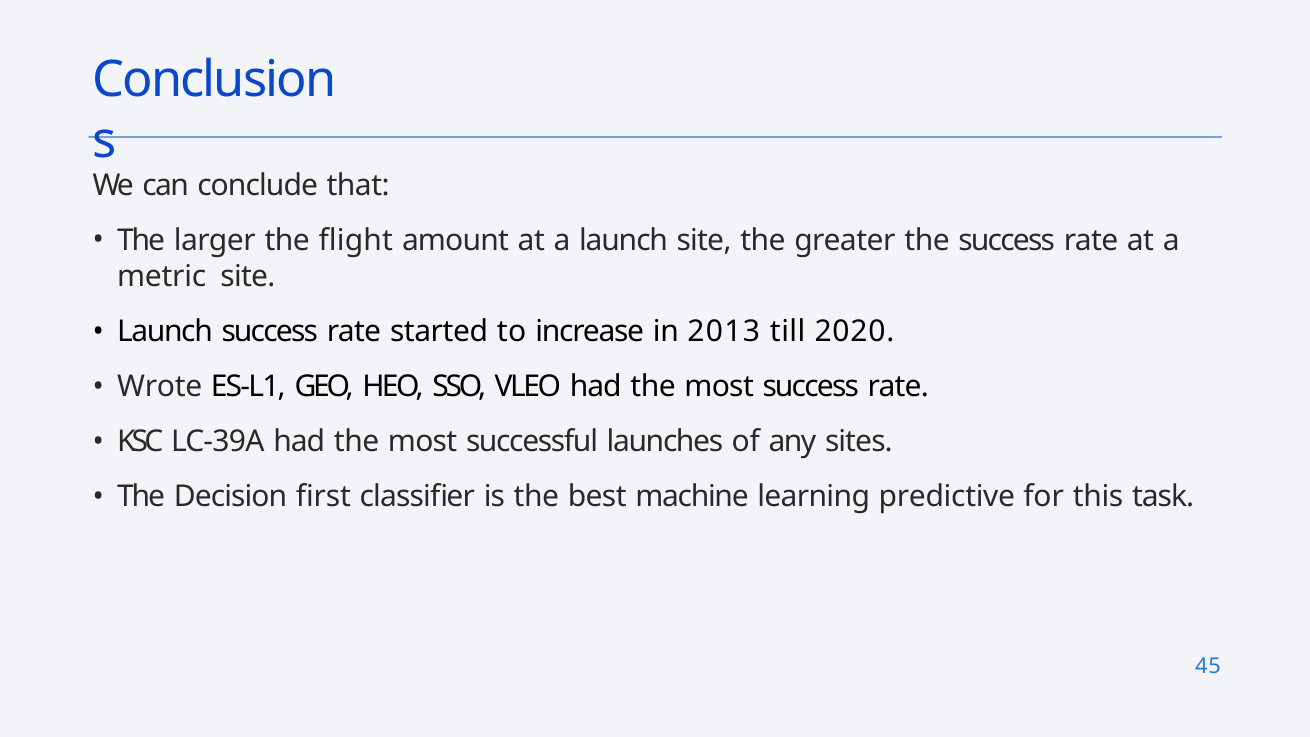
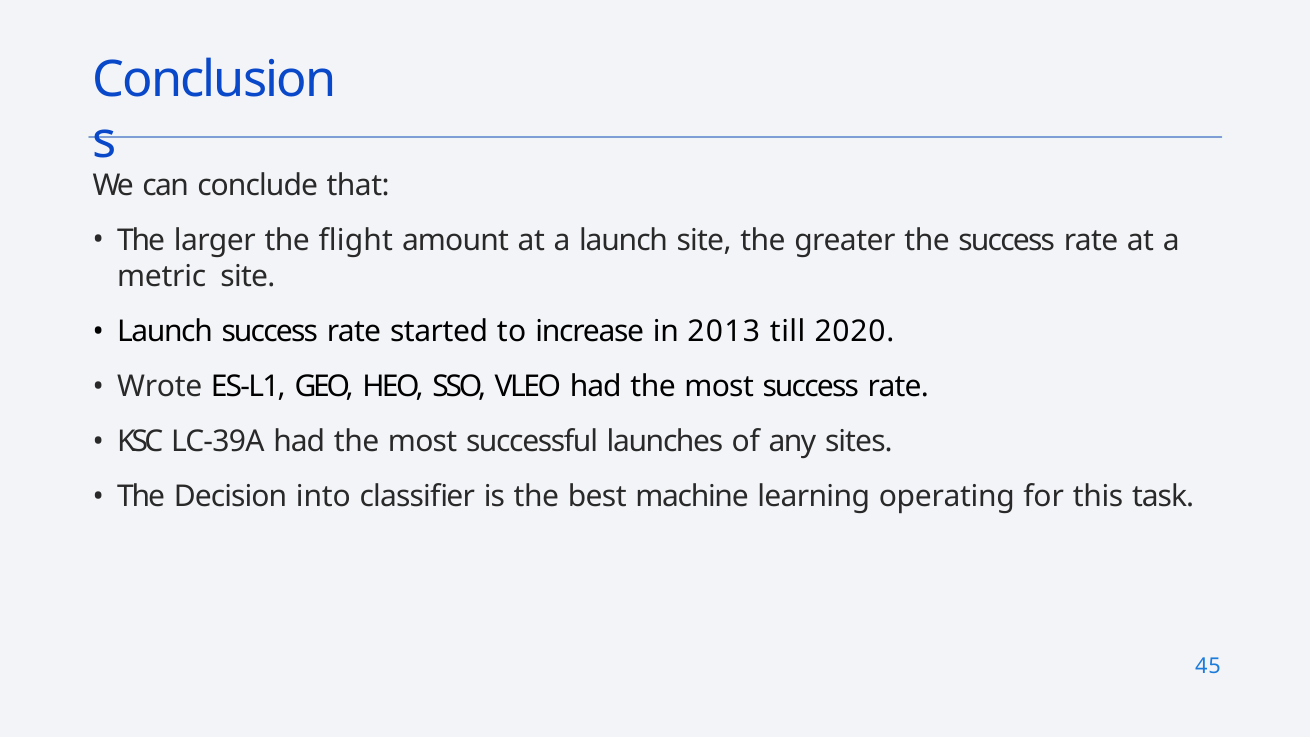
first: first -> into
predictive: predictive -> operating
